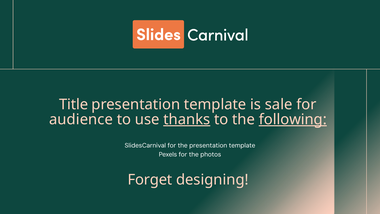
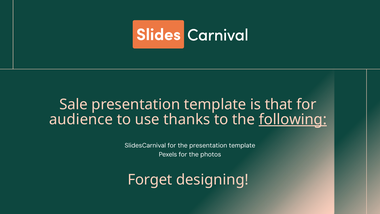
Title: Title -> Sale
sale: sale -> that
thanks underline: present -> none
